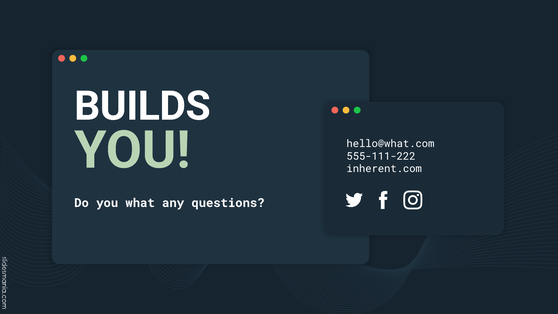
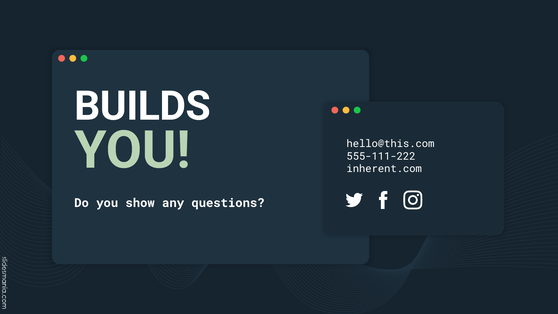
hello@what.com: hello@what.com -> hello@this.com
what: what -> show
